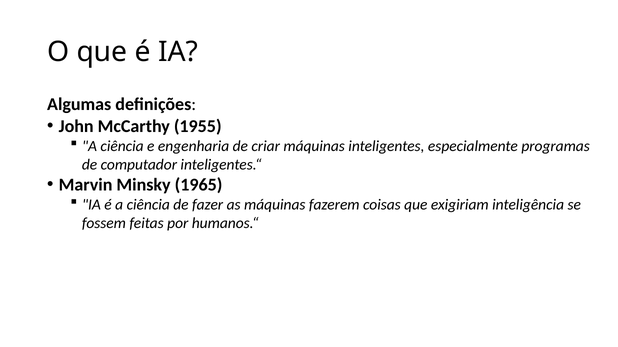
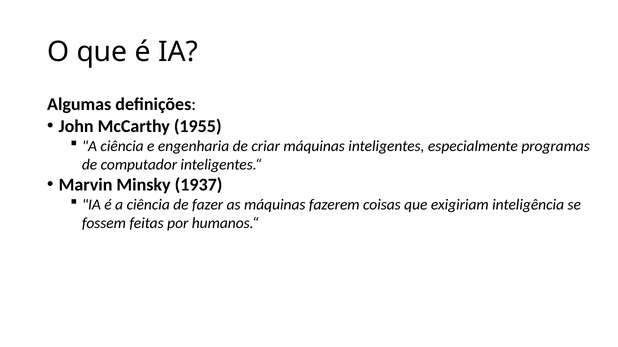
1965: 1965 -> 1937
